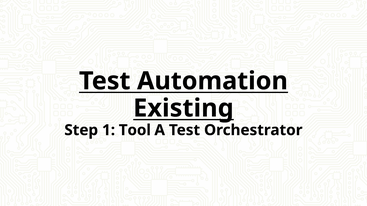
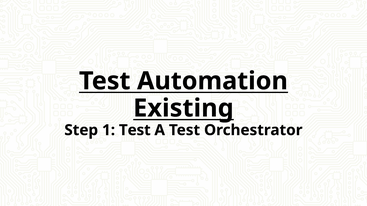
1 Tool: Tool -> Test
